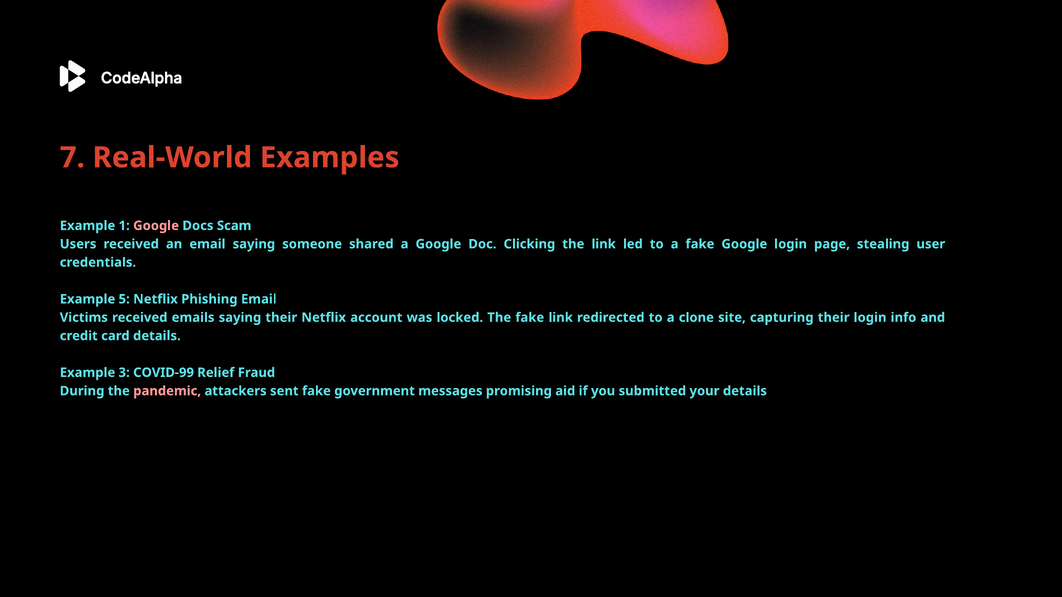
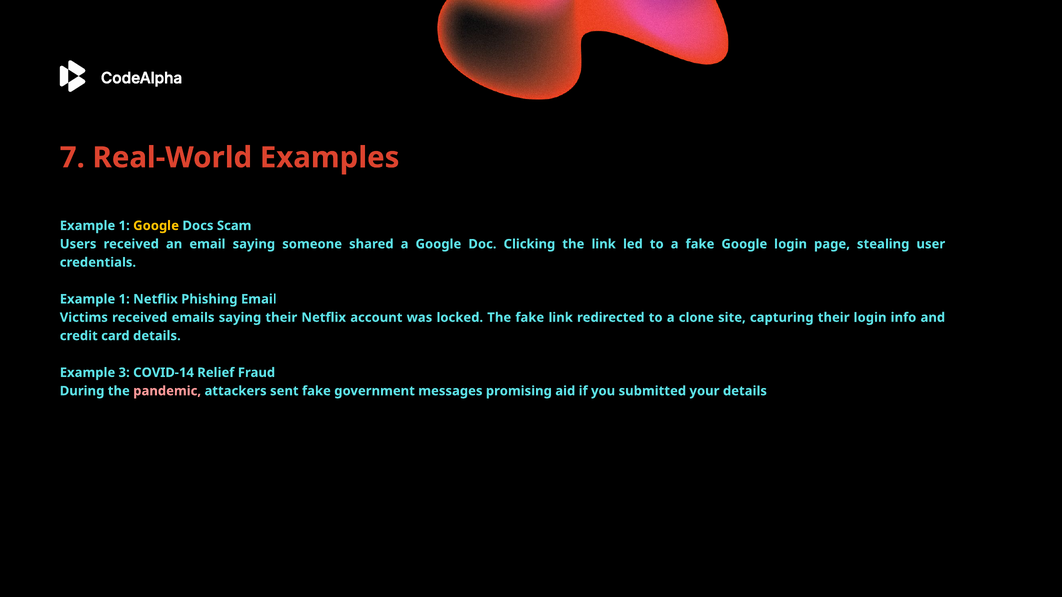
Google at (156, 226) colour: pink -> yellow
5 at (124, 299): 5 -> 1
COVID-99: COVID-99 -> COVID-14
